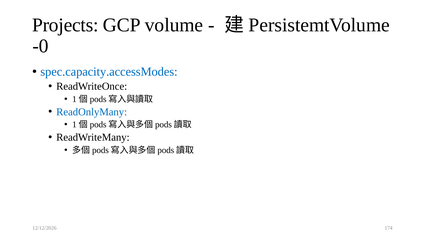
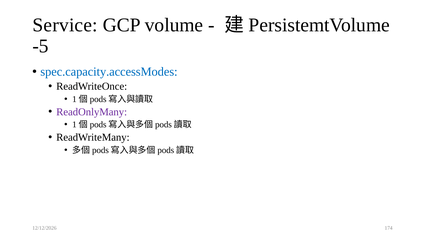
Projects: Projects -> Service
-0: -0 -> -5
ReadOnlyMany colour: blue -> purple
